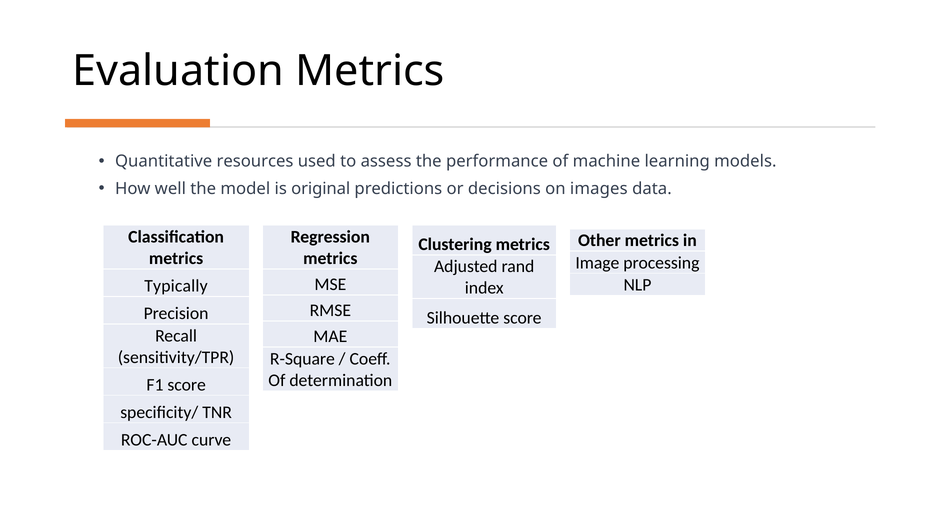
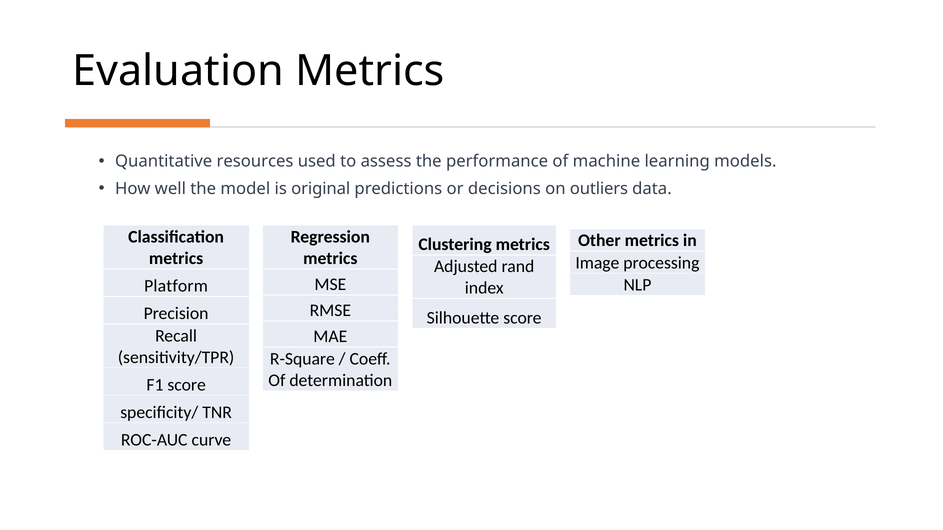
images: images -> outliers
Typically: Typically -> Platform
